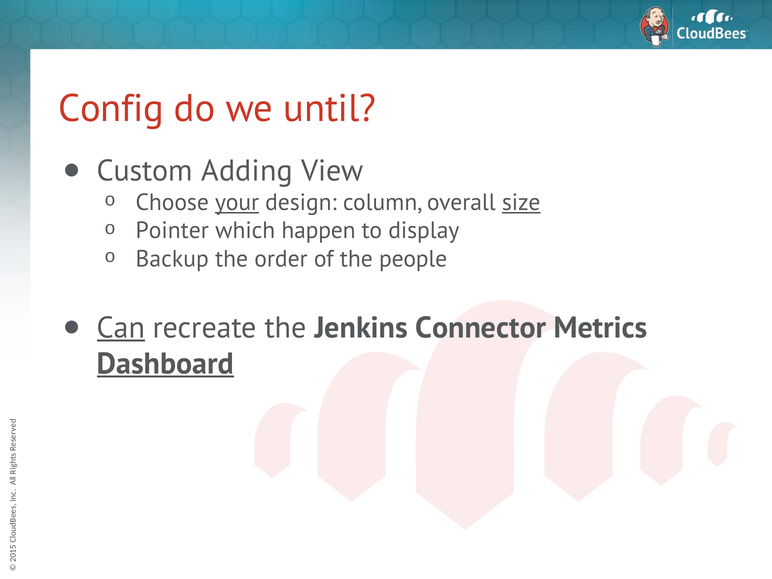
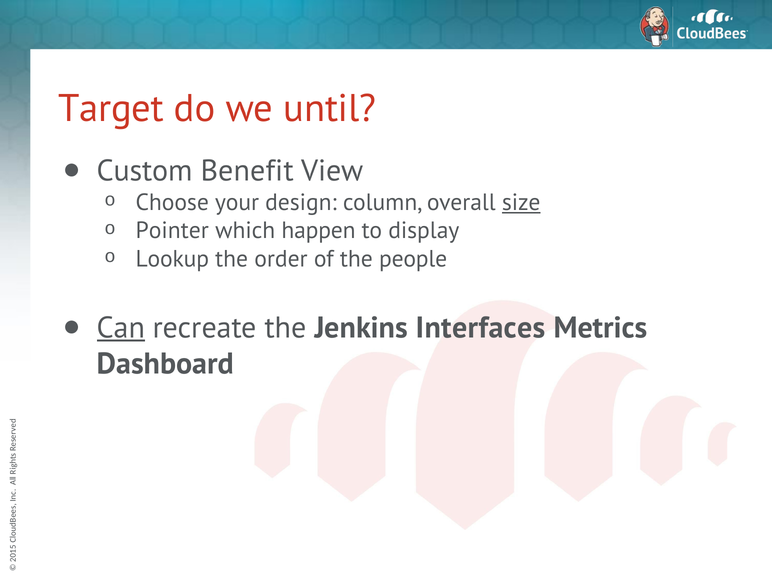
Config: Config -> Target
Adding: Adding -> Benefit
your underline: present -> none
Backup: Backup -> Lookup
Connector: Connector -> Interfaces
Dashboard underline: present -> none
